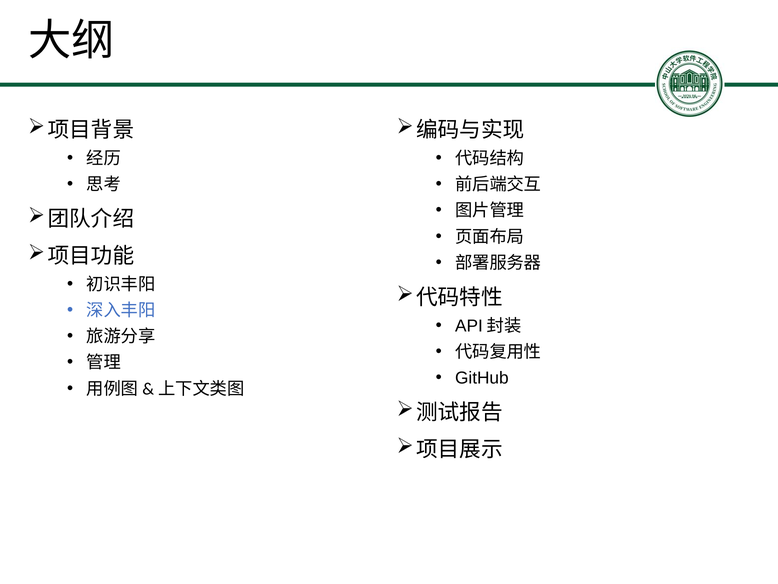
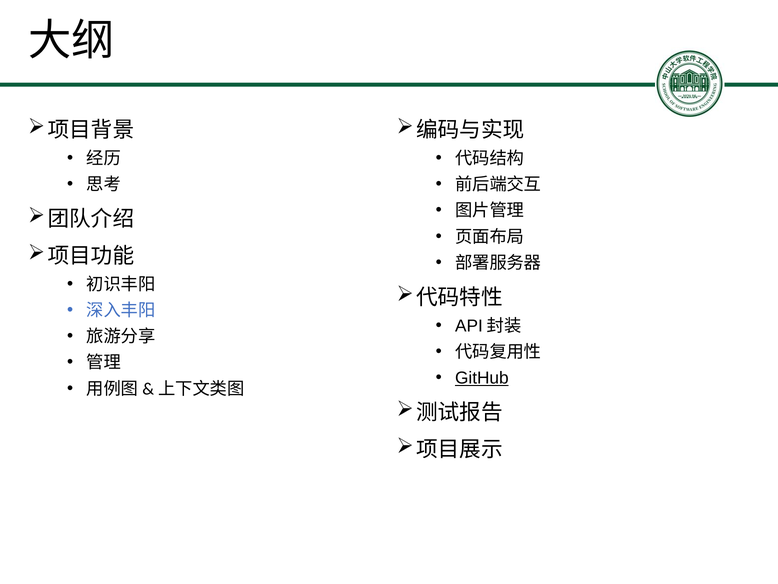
GitHub underline: none -> present
